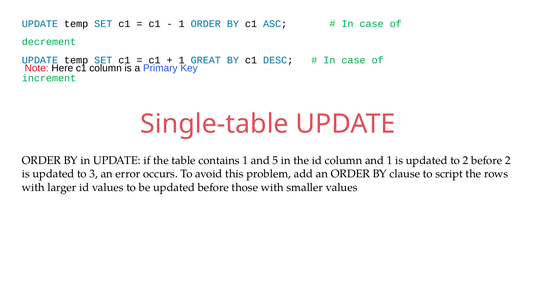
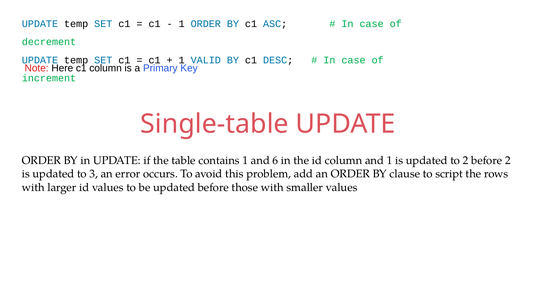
GREAT: GREAT -> VALID
5: 5 -> 6
